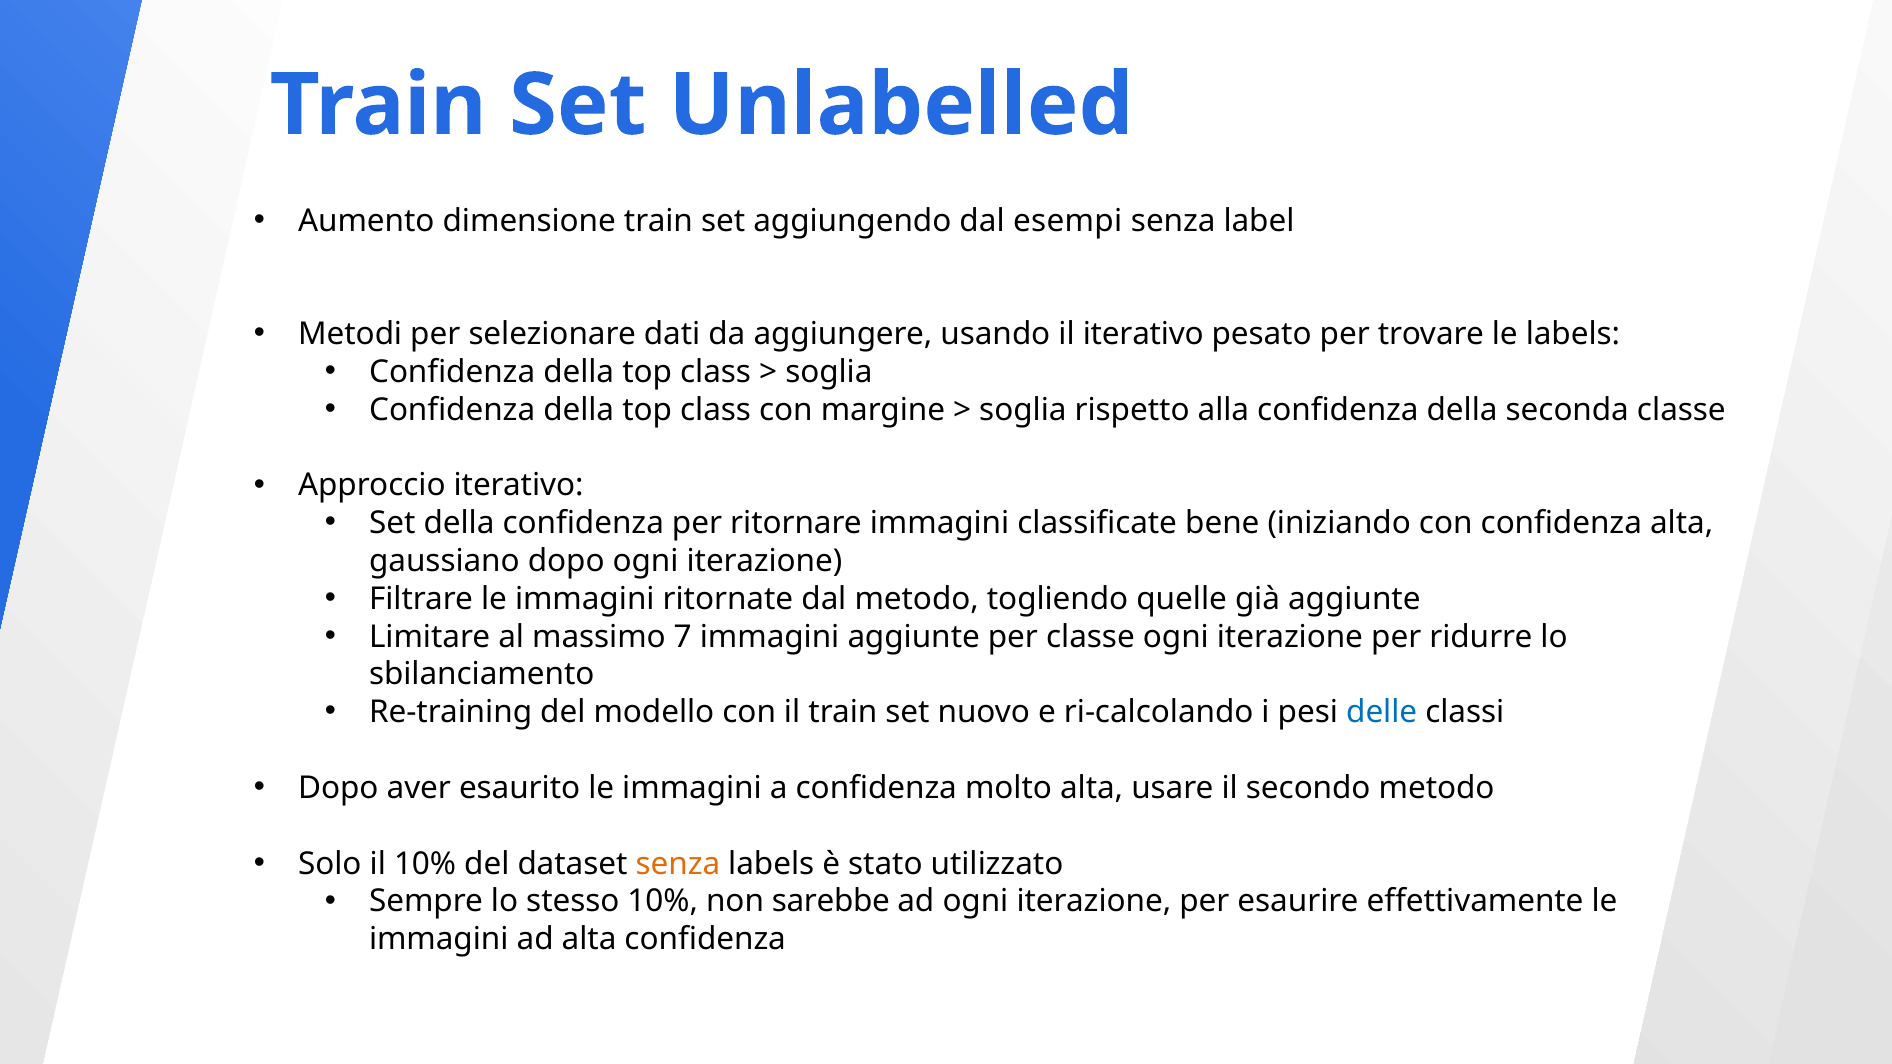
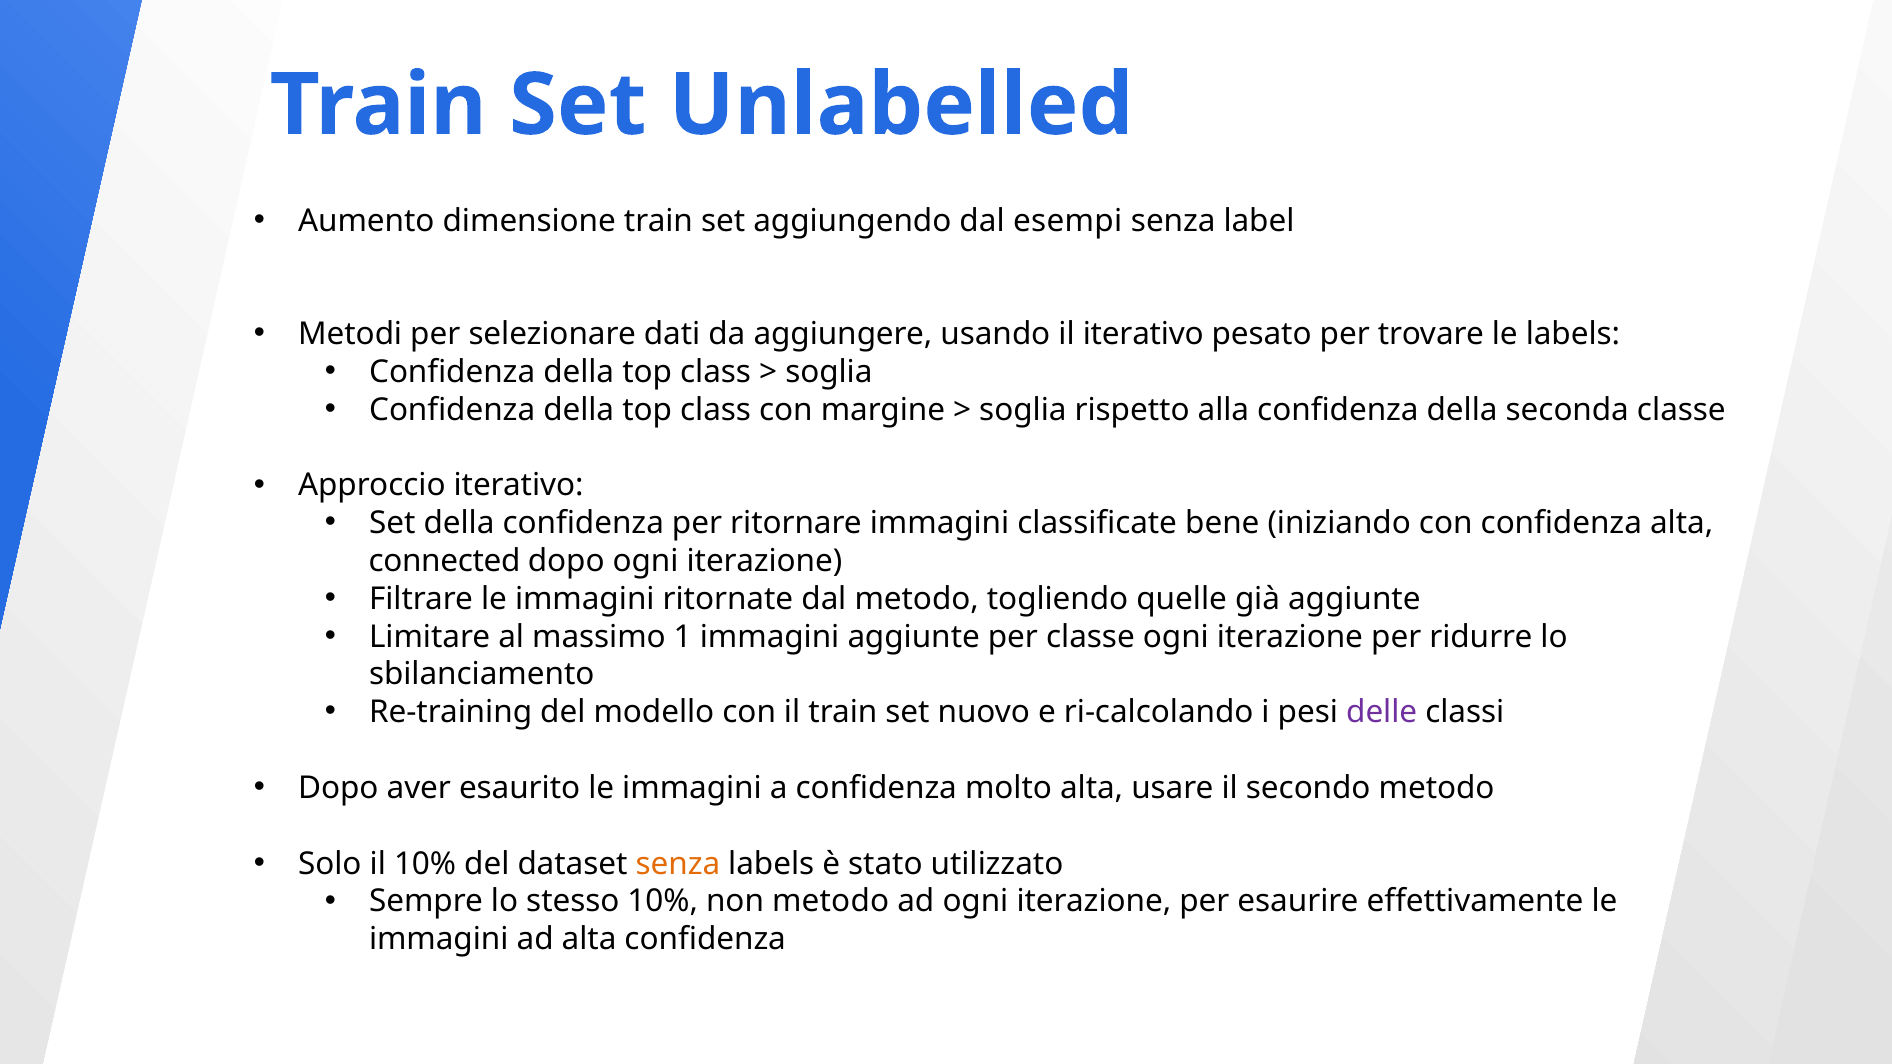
gaussiano: gaussiano -> connected
7: 7 -> 1
delle colour: blue -> purple
non sarebbe: sarebbe -> metodo
